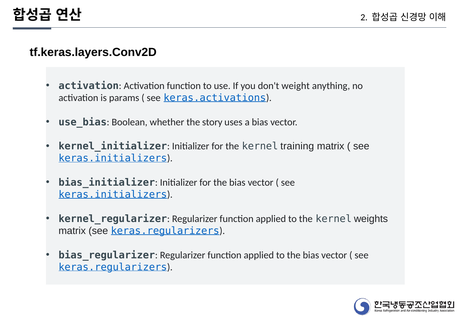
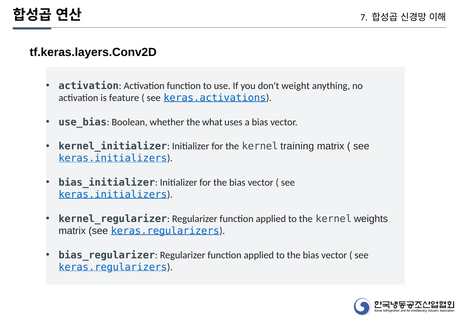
2: 2 -> 7
params: params -> feature
story: story -> what
